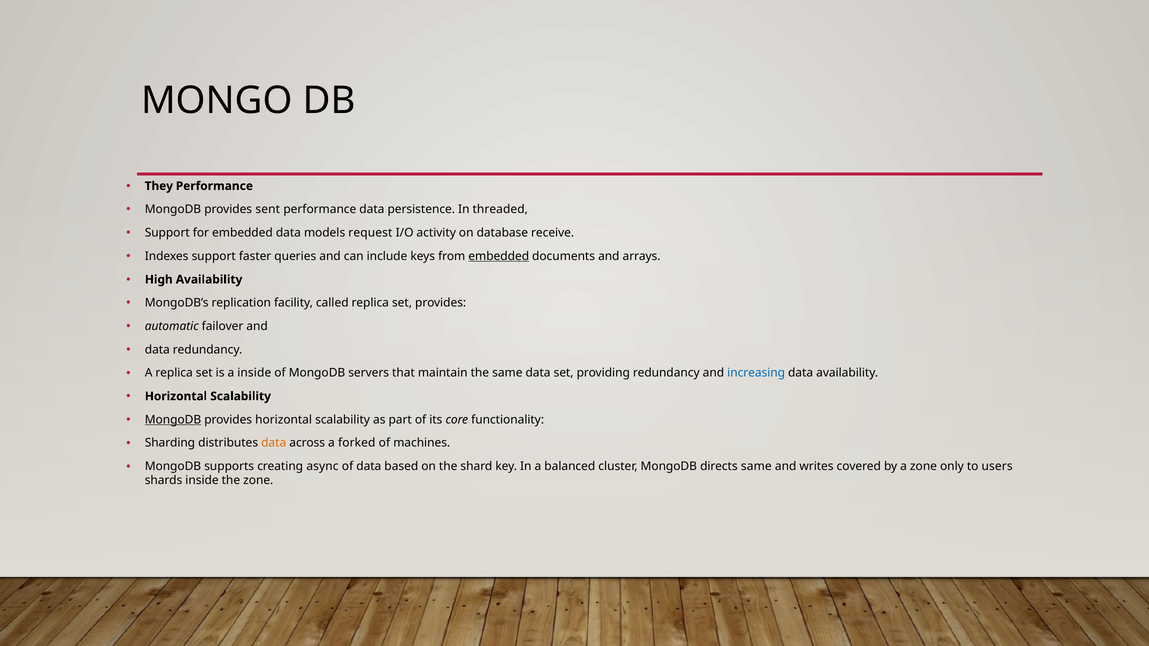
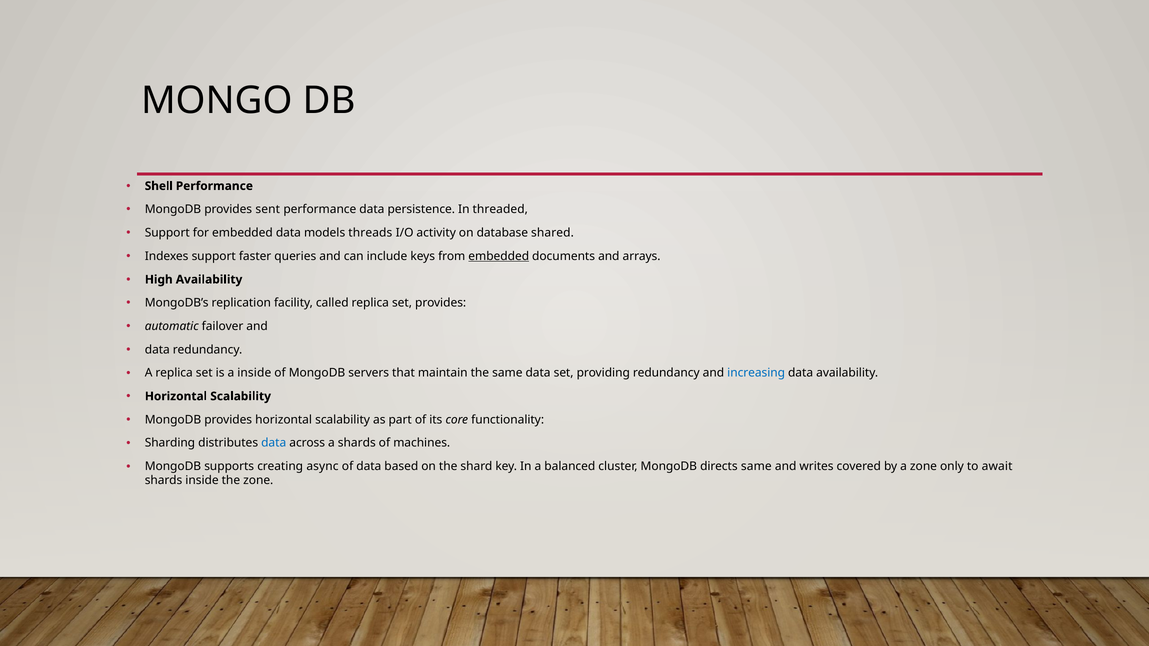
They: They -> Shell
request: request -> threads
receive: receive -> shared
MongoDB at (173, 420) underline: present -> none
data at (274, 443) colour: orange -> blue
a forked: forked -> shards
users: users -> await
